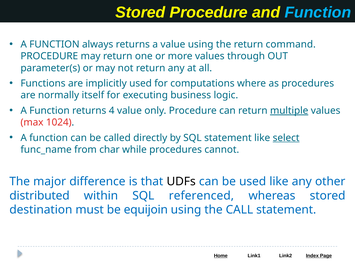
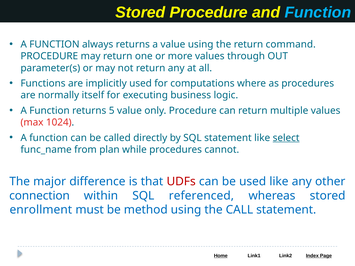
4: 4 -> 5
multiple underline: present -> none
char: char -> plan
UDFs colour: black -> red
distributed: distributed -> connection
destination: destination -> enrollment
equijoin: equijoin -> method
